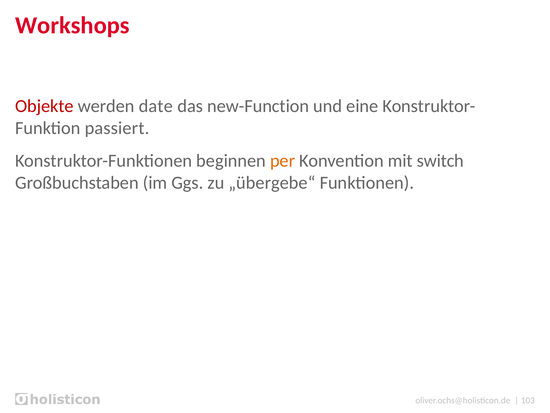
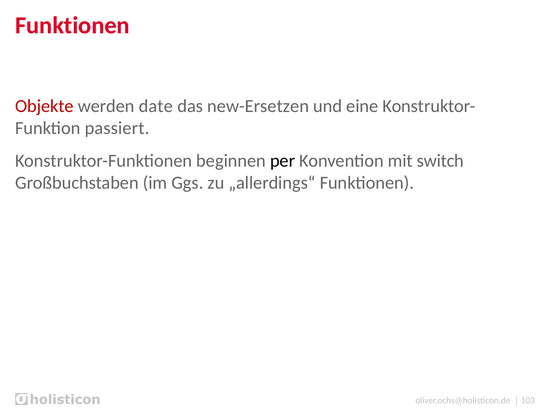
Workshops at (72, 25): Workshops -> Funktionen
new-Function: new-Function -> new-Ersetzen
per colour: orange -> black
„übergebe“: „übergebe“ -> „allerdings“
